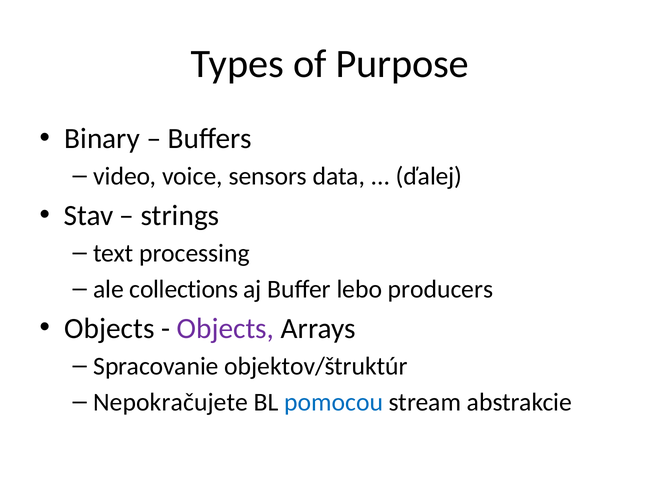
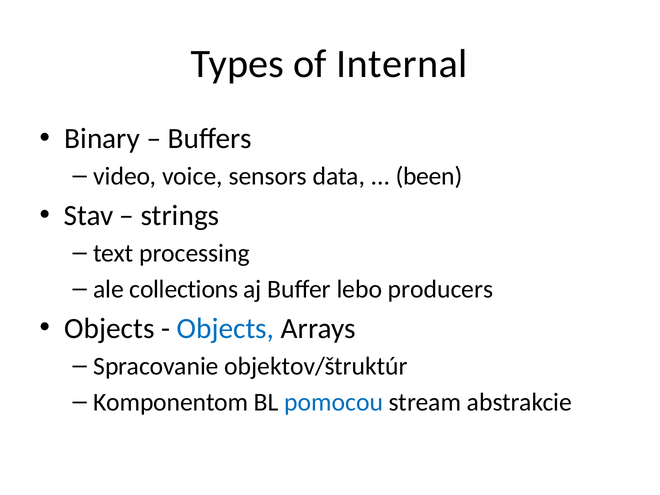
Purpose: Purpose -> Internal
ďalej: ďalej -> been
Objects at (225, 328) colour: purple -> blue
Nepokračujete: Nepokračujete -> Komponentom
